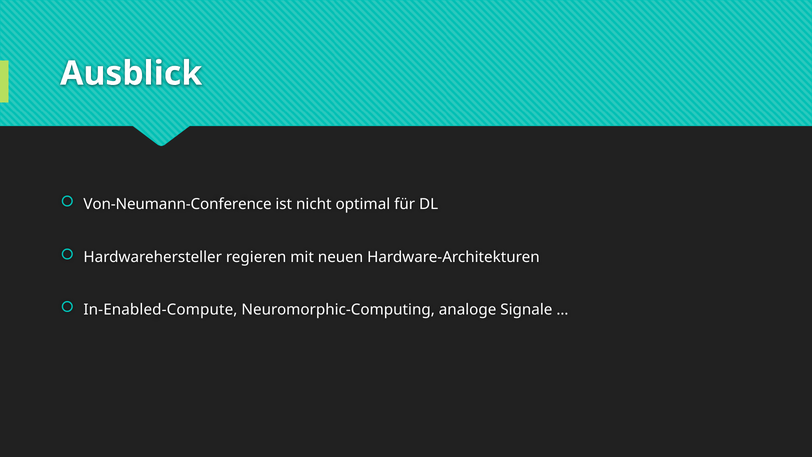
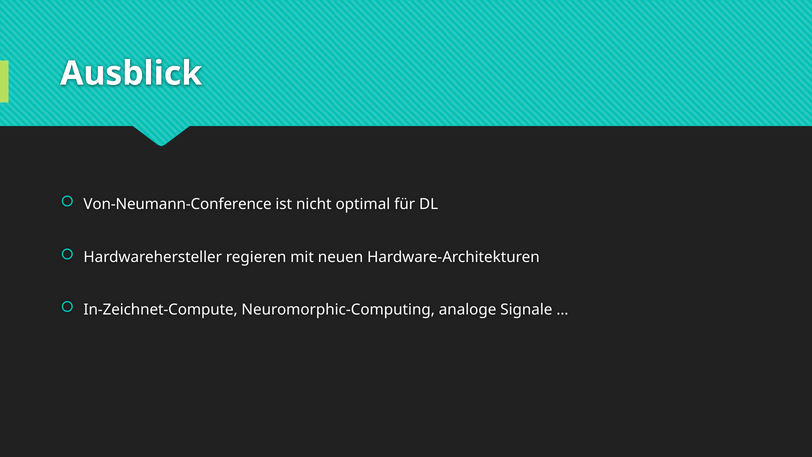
In-Enabled-Compute: In-Enabled-Compute -> In-Zeichnet-Compute
